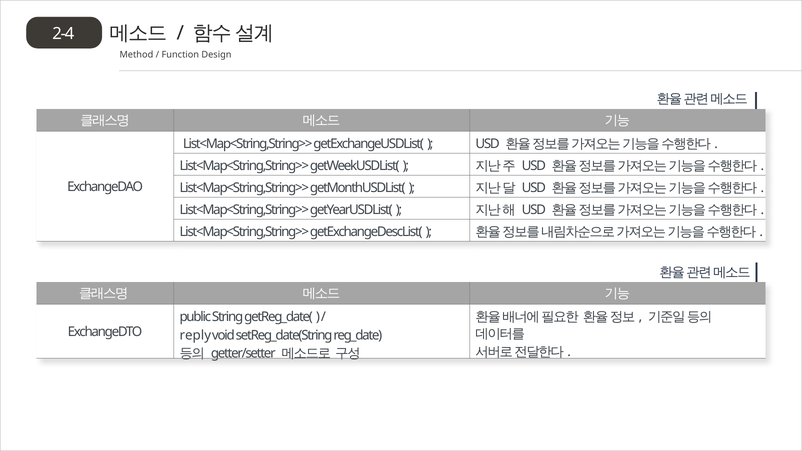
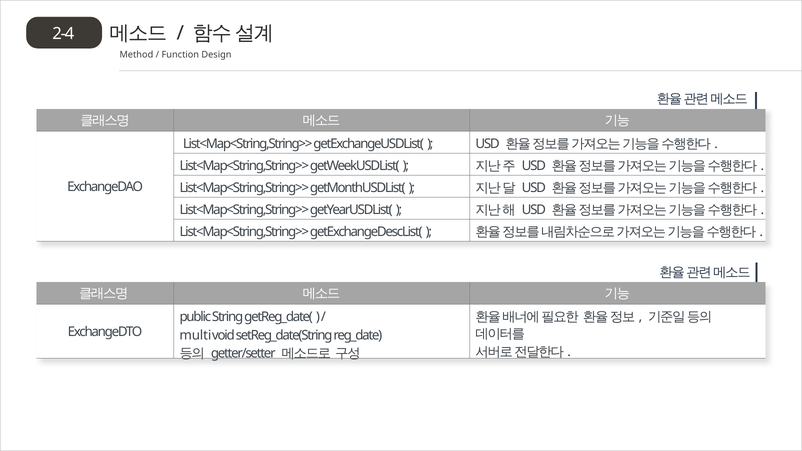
reply: reply -> multi
